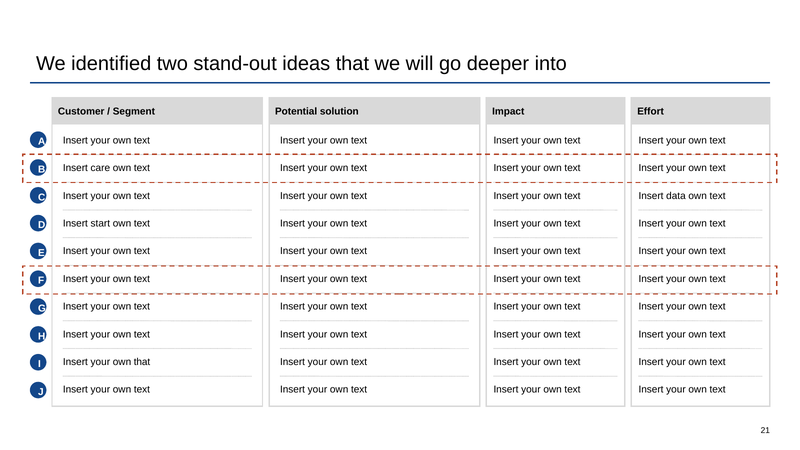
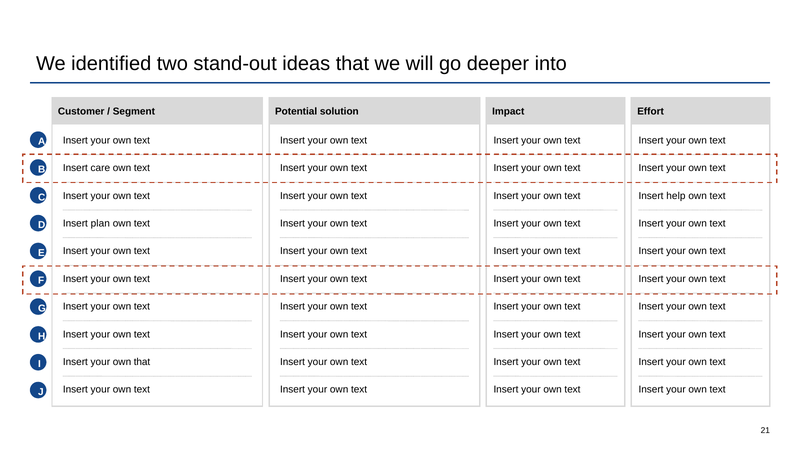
data: data -> help
start: start -> plan
